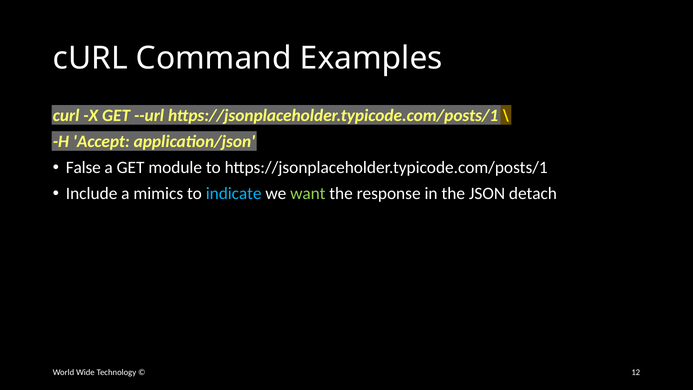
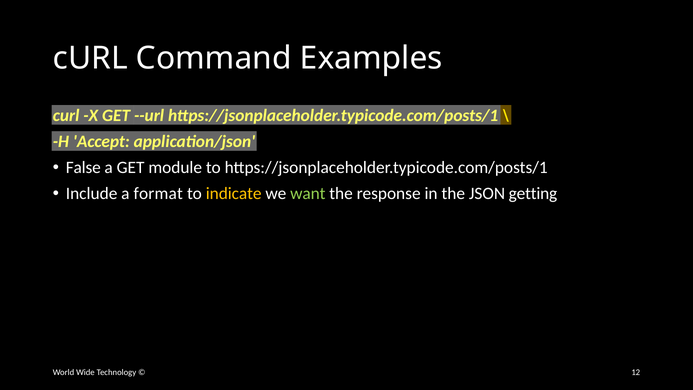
mimics: mimics -> format
indicate colour: light blue -> yellow
detach: detach -> getting
